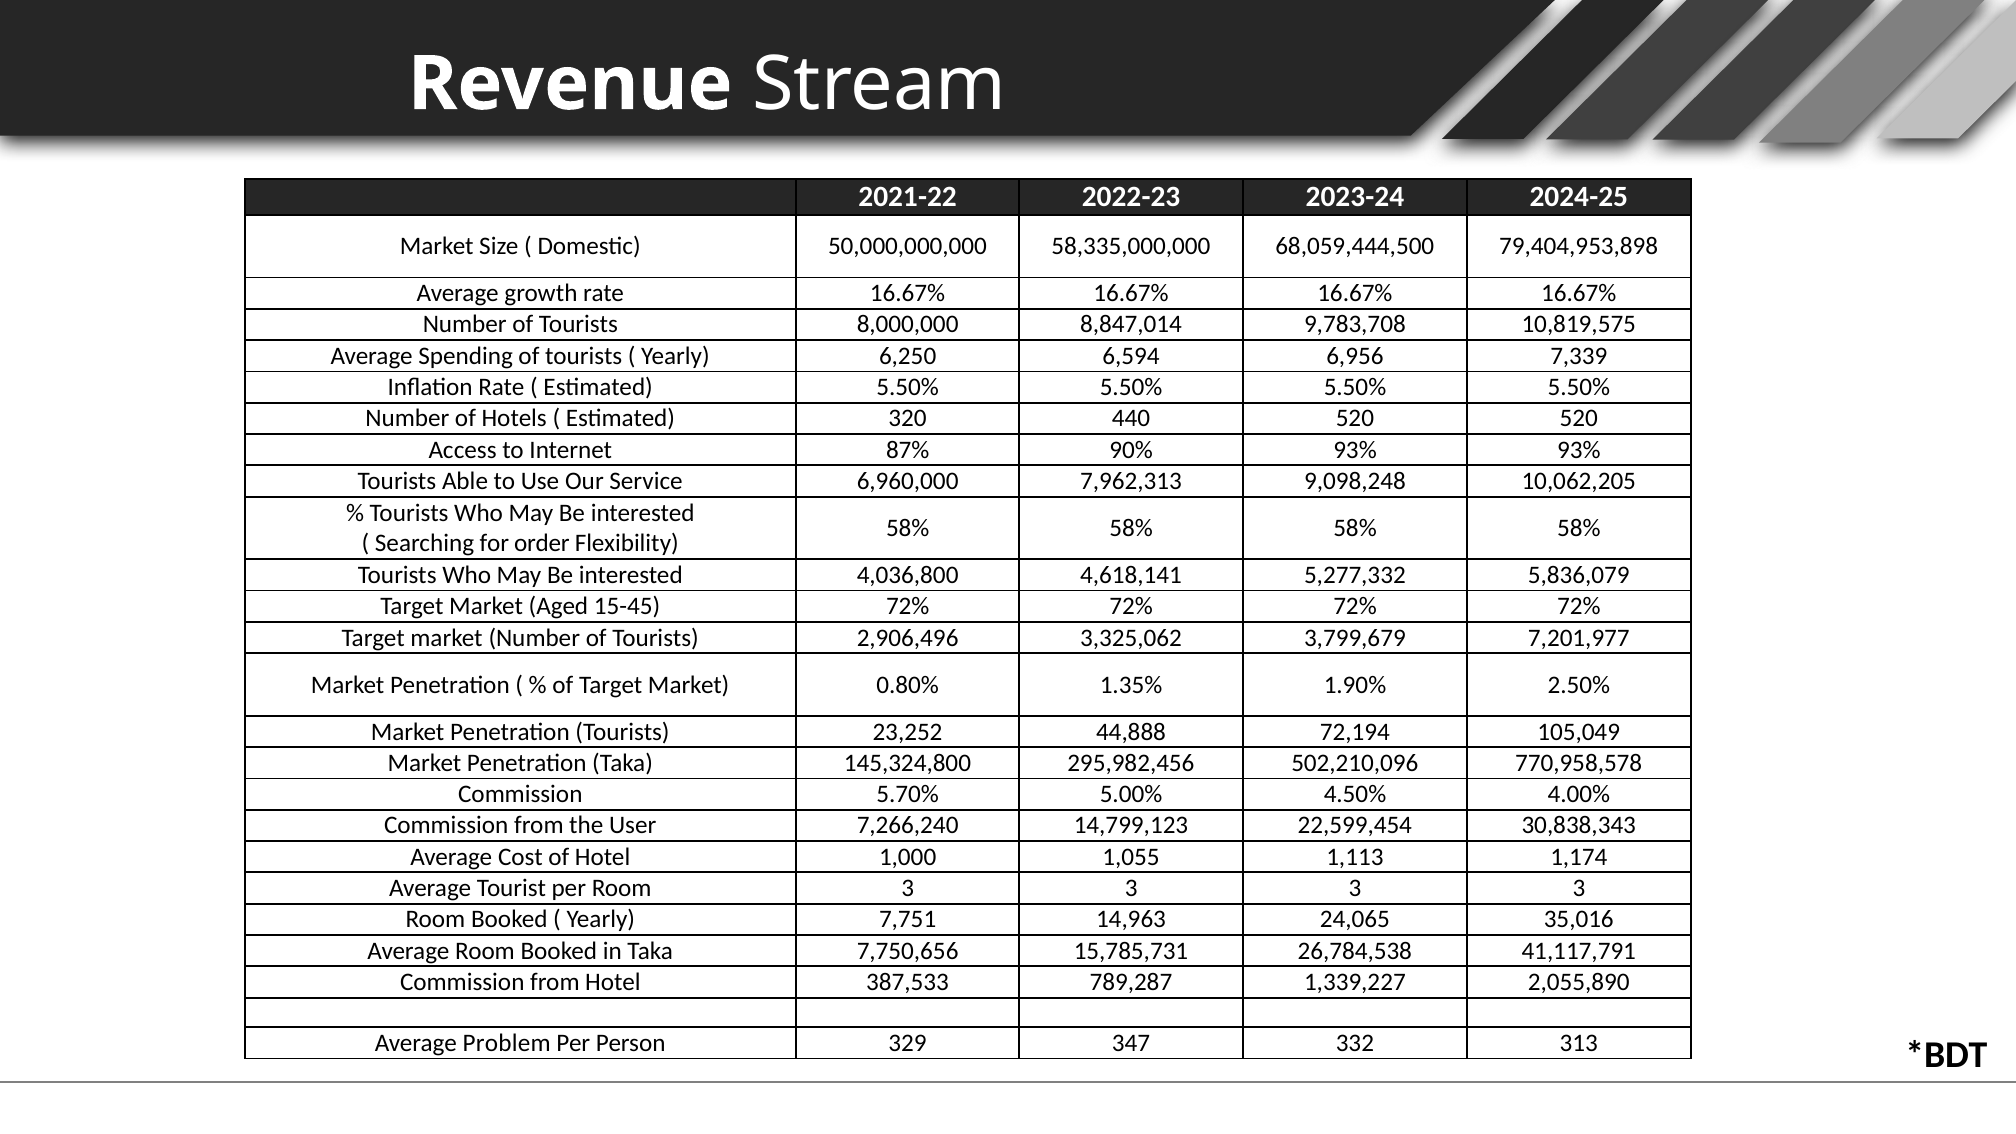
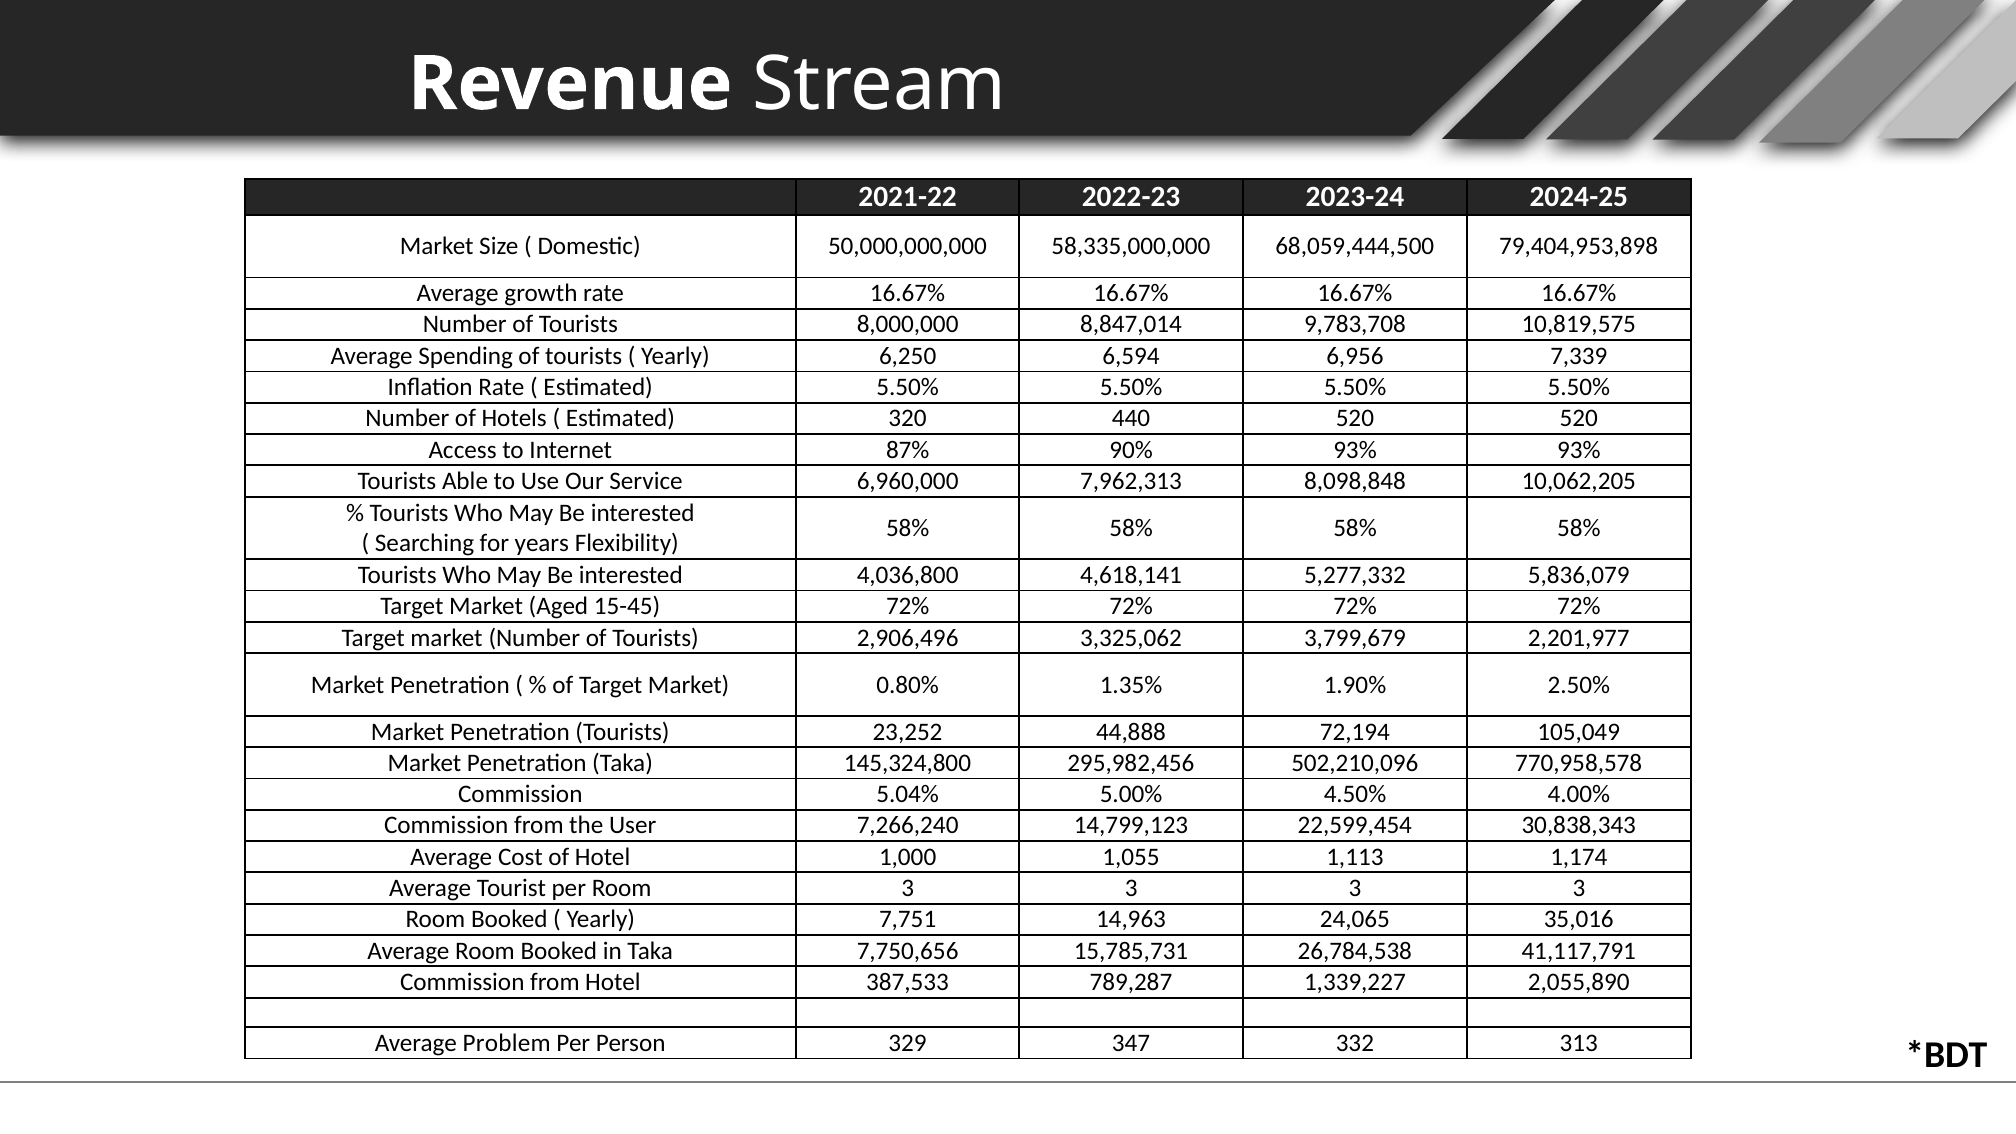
9,098,248: 9,098,248 -> 8,098,848
order: order -> years
7,201,977: 7,201,977 -> 2,201,977
5.70%: 5.70% -> 5.04%
